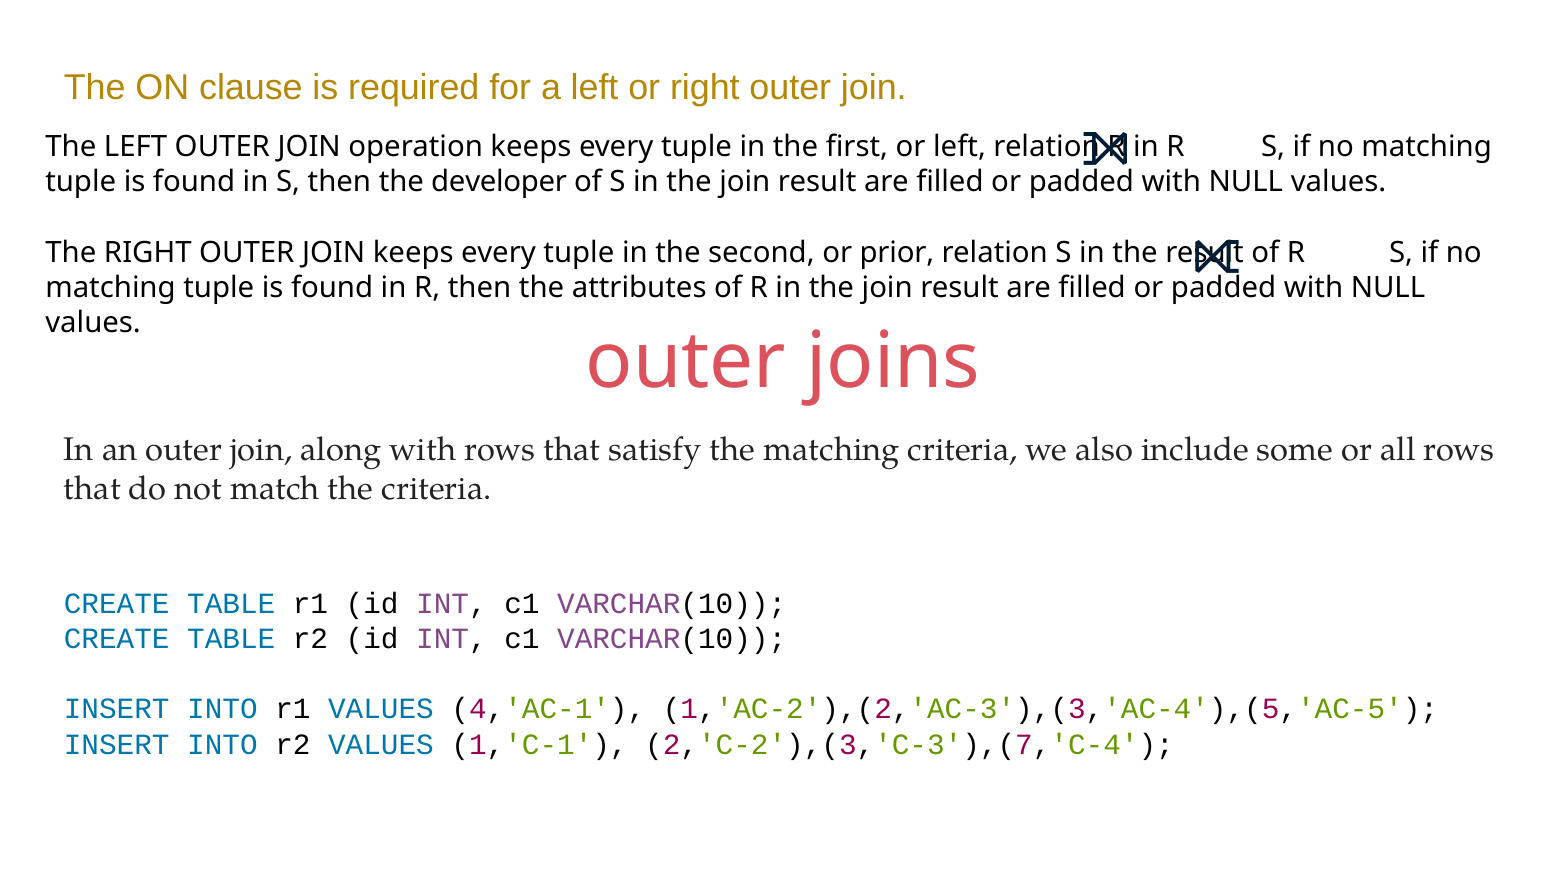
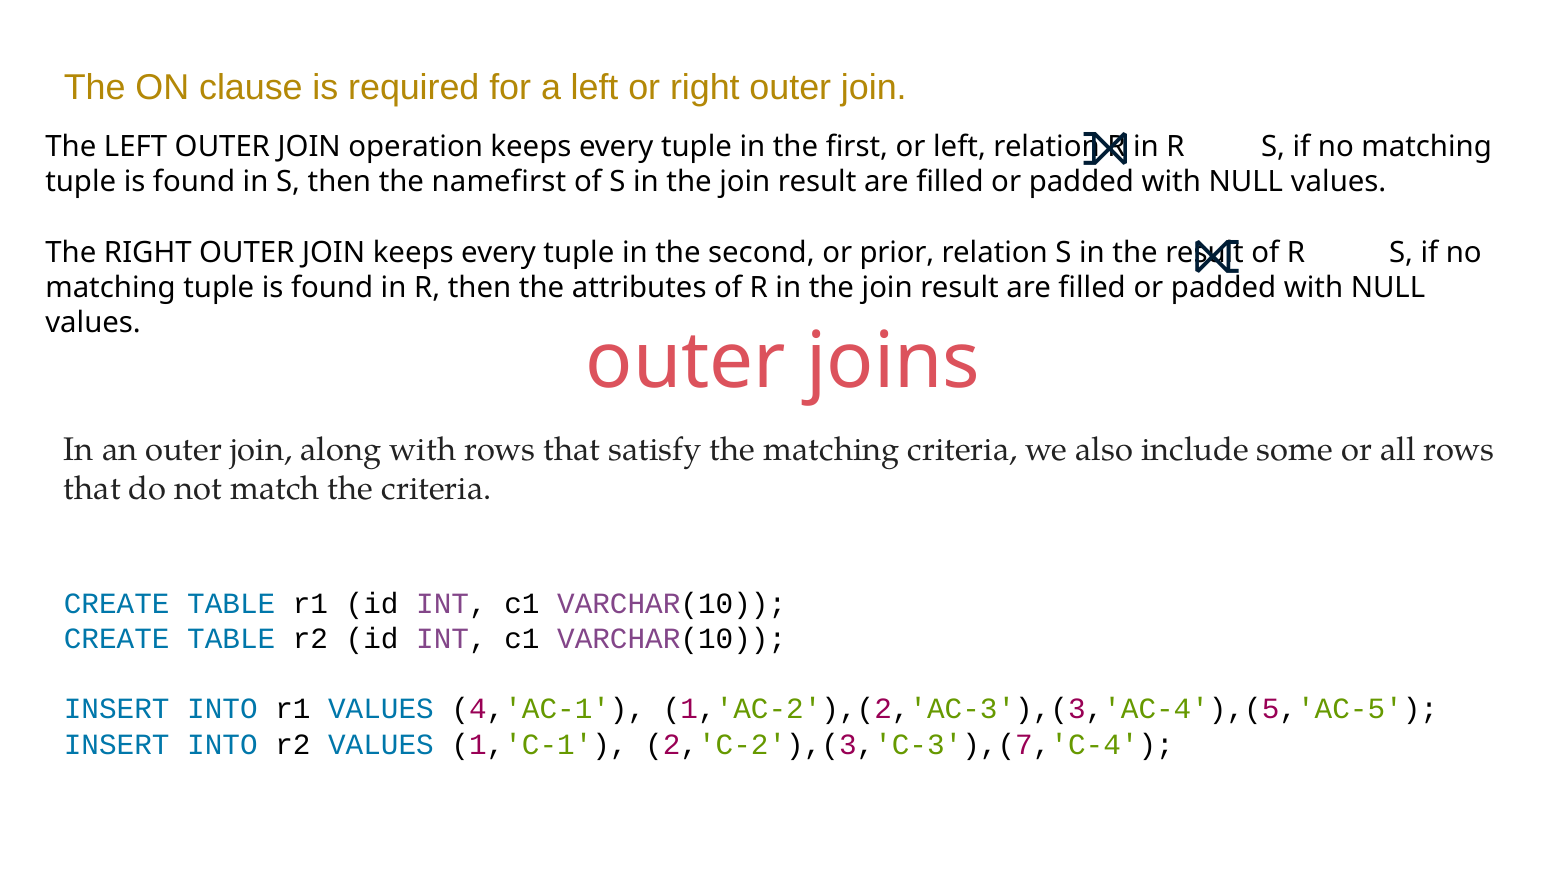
developer: developer -> namefirst
